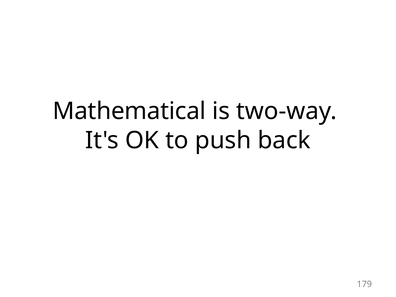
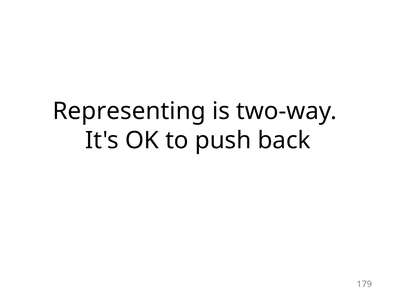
Mathematical: Mathematical -> Representing
